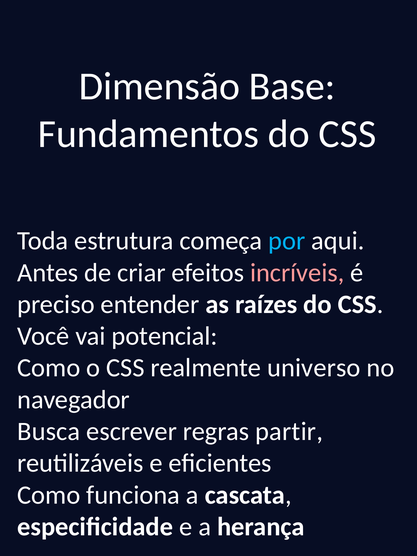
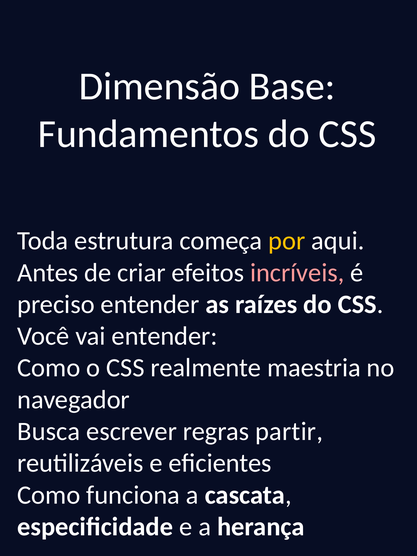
por colour: light blue -> yellow
vai potencial: potencial -> entender
universo: universo -> maestria
